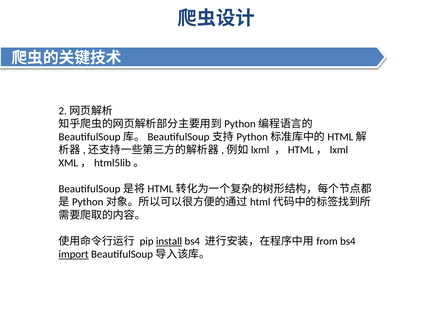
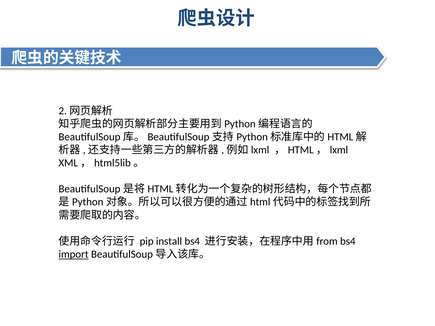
install underline: present -> none
